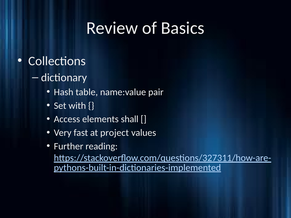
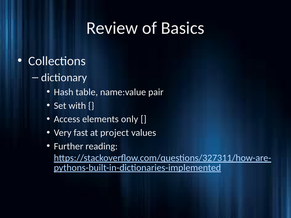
shall: shall -> only
